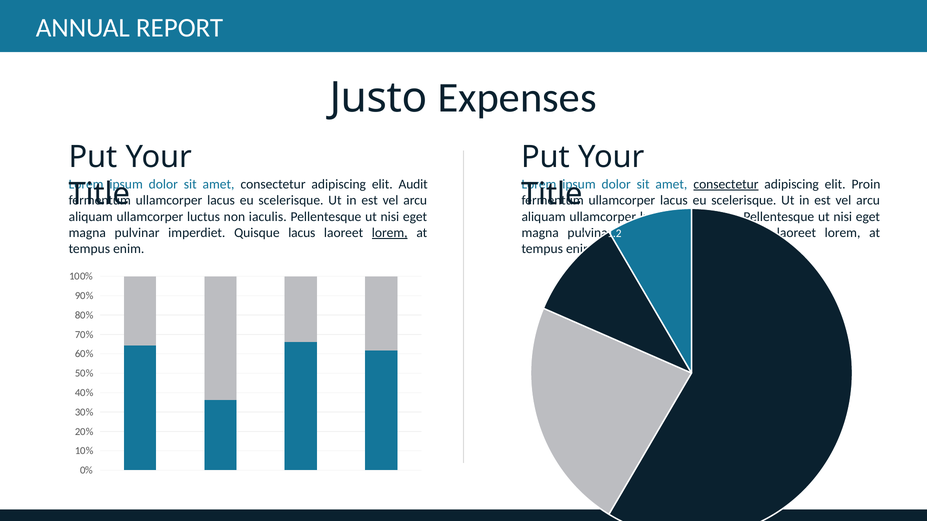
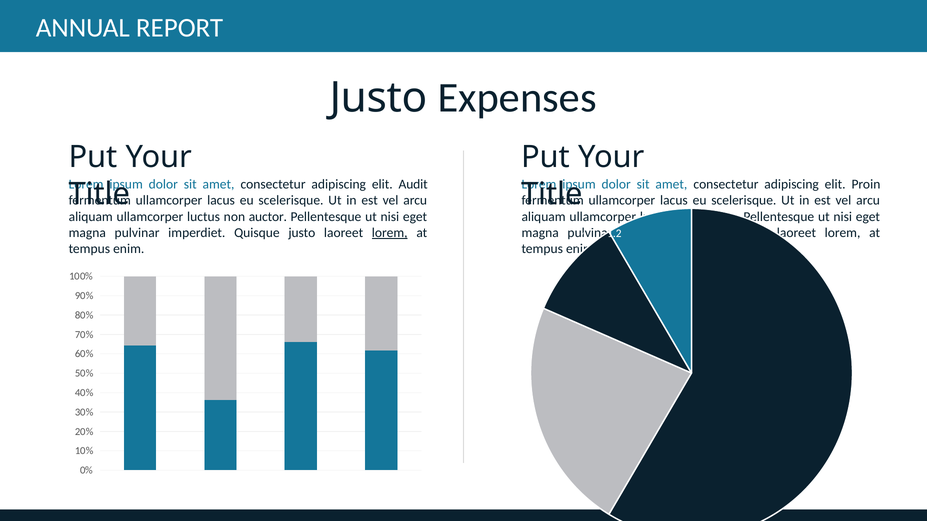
consectetur at (726, 184) underline: present -> none
iaculis: iaculis -> auctor
Quisque lacus: lacus -> justo
